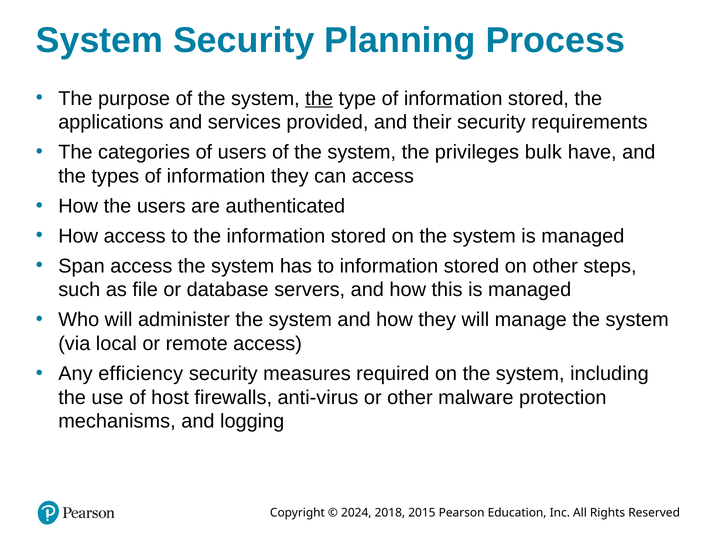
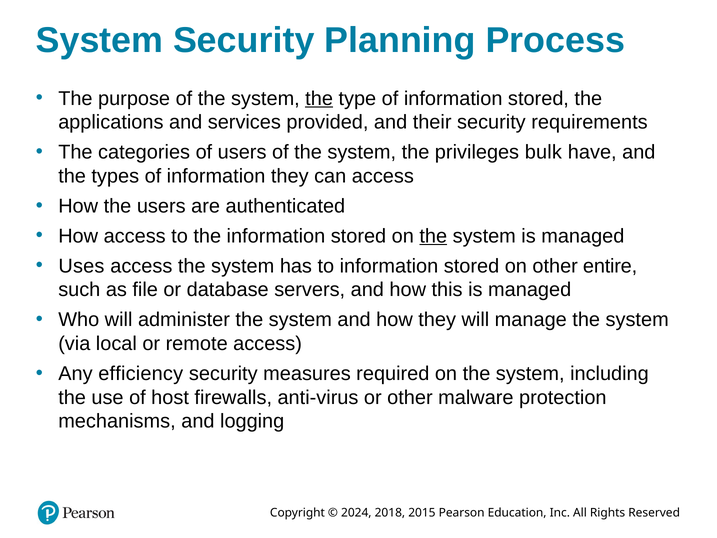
the at (433, 236) underline: none -> present
Span: Span -> Uses
steps: steps -> entire
